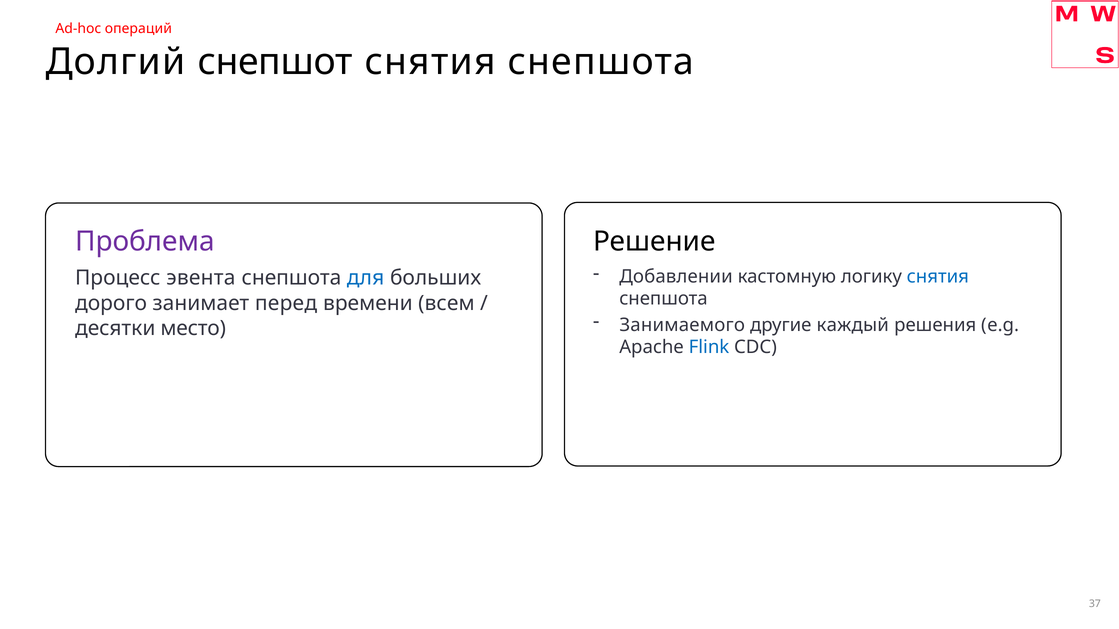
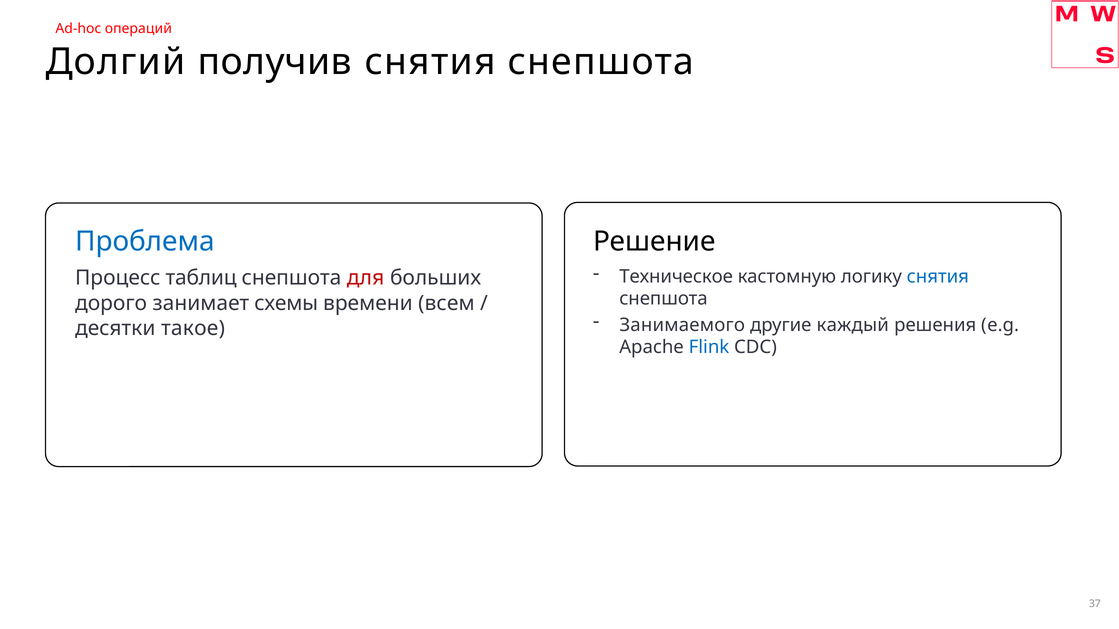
снепшот: снепшот -> получив
Проблема colour: purple -> blue
Добавлении: Добавлении -> Техническое
эвента: эвента -> таблиц
для colour: blue -> red
перед: перед -> схемы
место: место -> такое
